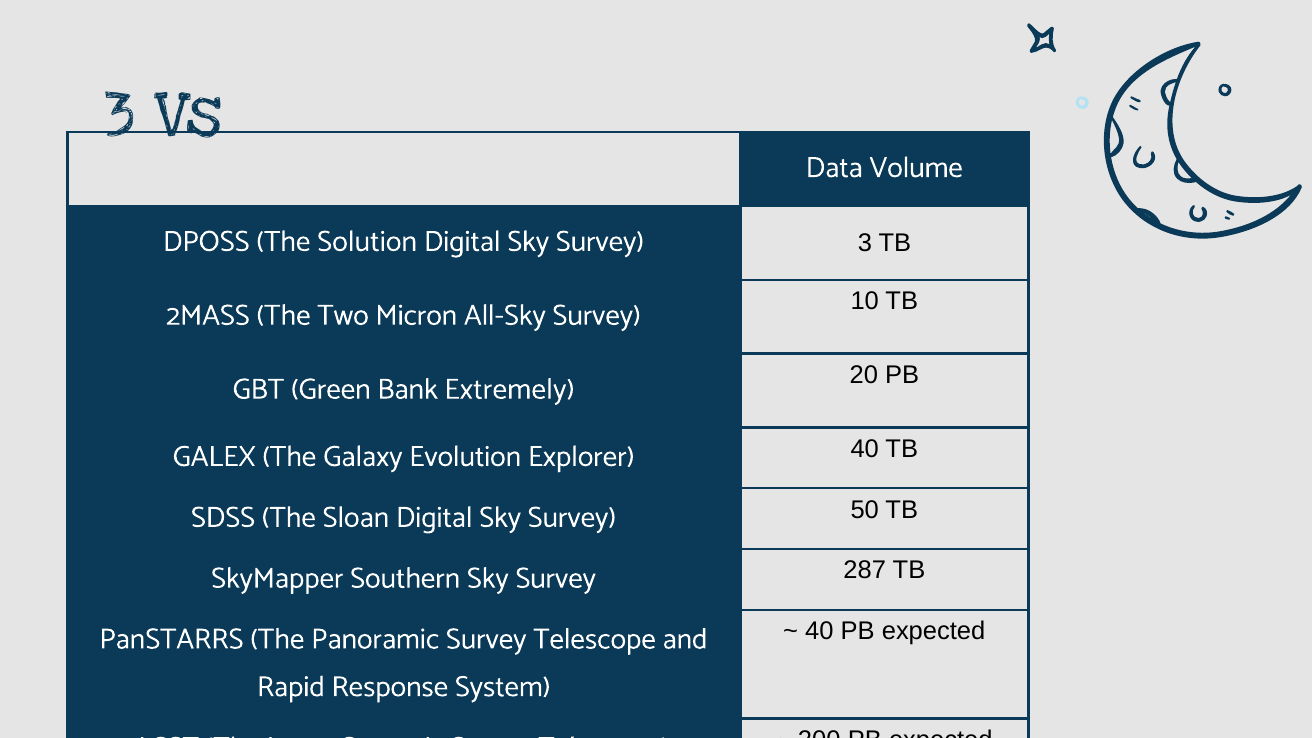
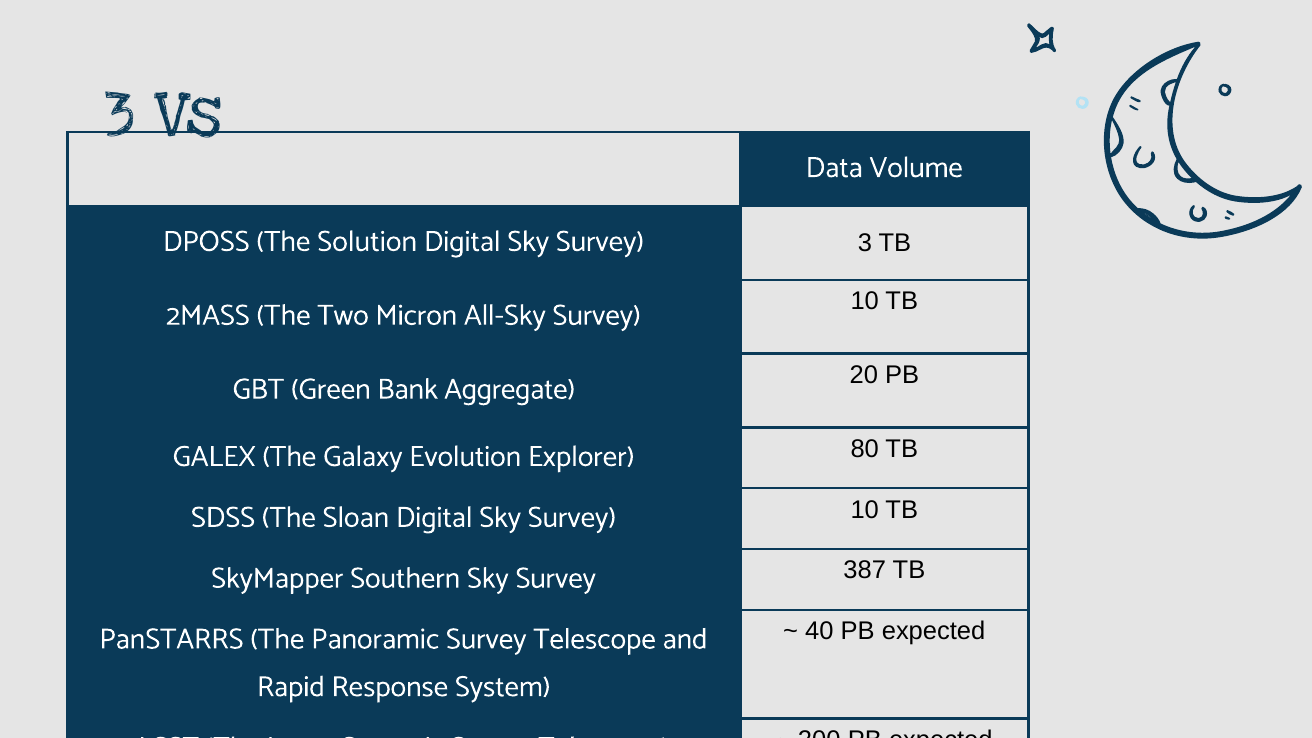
Extremely: Extremely -> Aggregate
Explorer 40: 40 -> 80
Sky Survey 50: 50 -> 10
287: 287 -> 387
